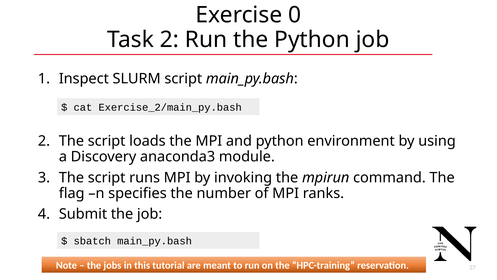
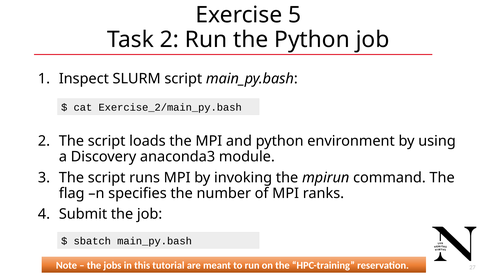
0: 0 -> 5
